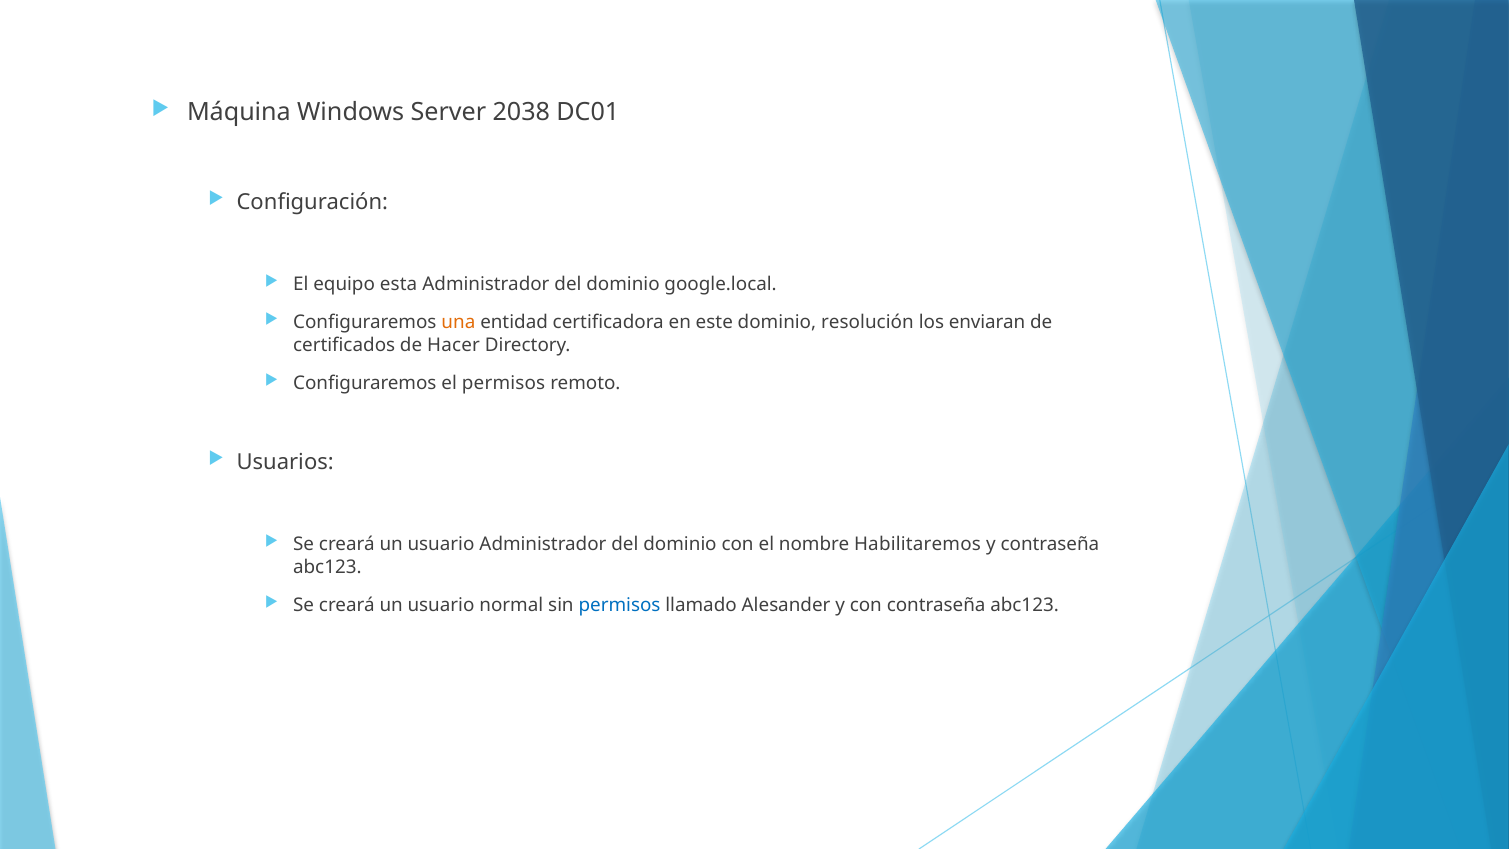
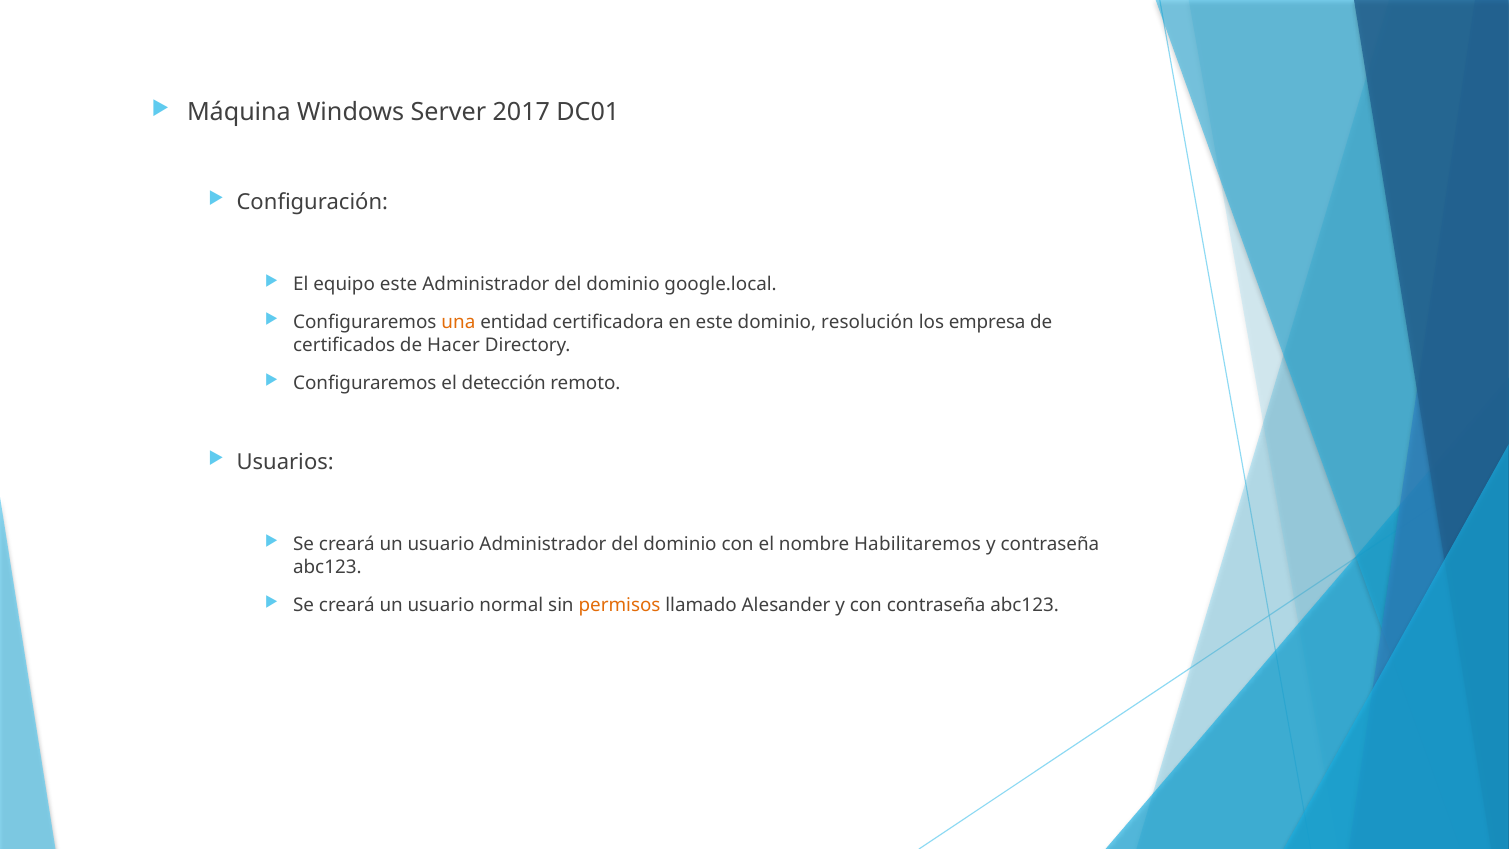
2038: 2038 -> 2017
equipo esta: esta -> este
enviaran: enviaran -> empresa
el permisos: permisos -> detección
permisos at (619, 605) colour: blue -> orange
